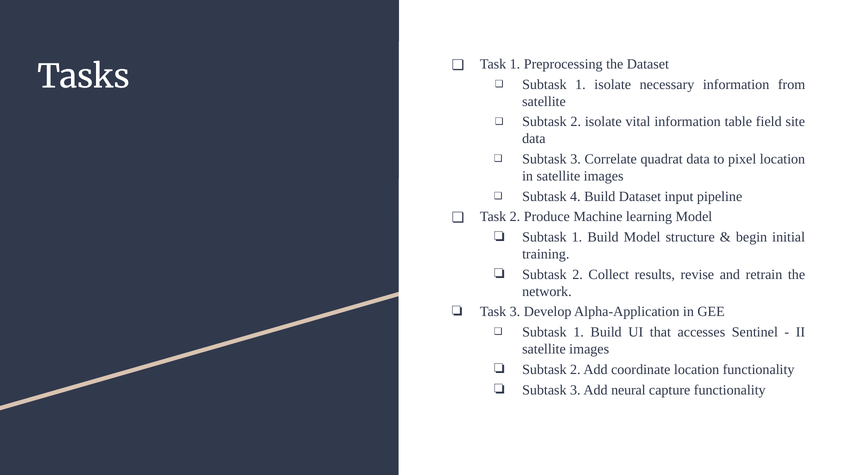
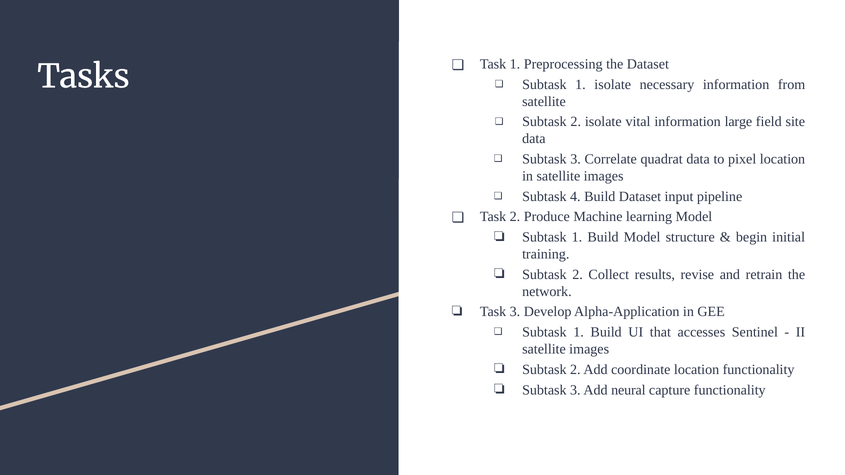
table: table -> large
